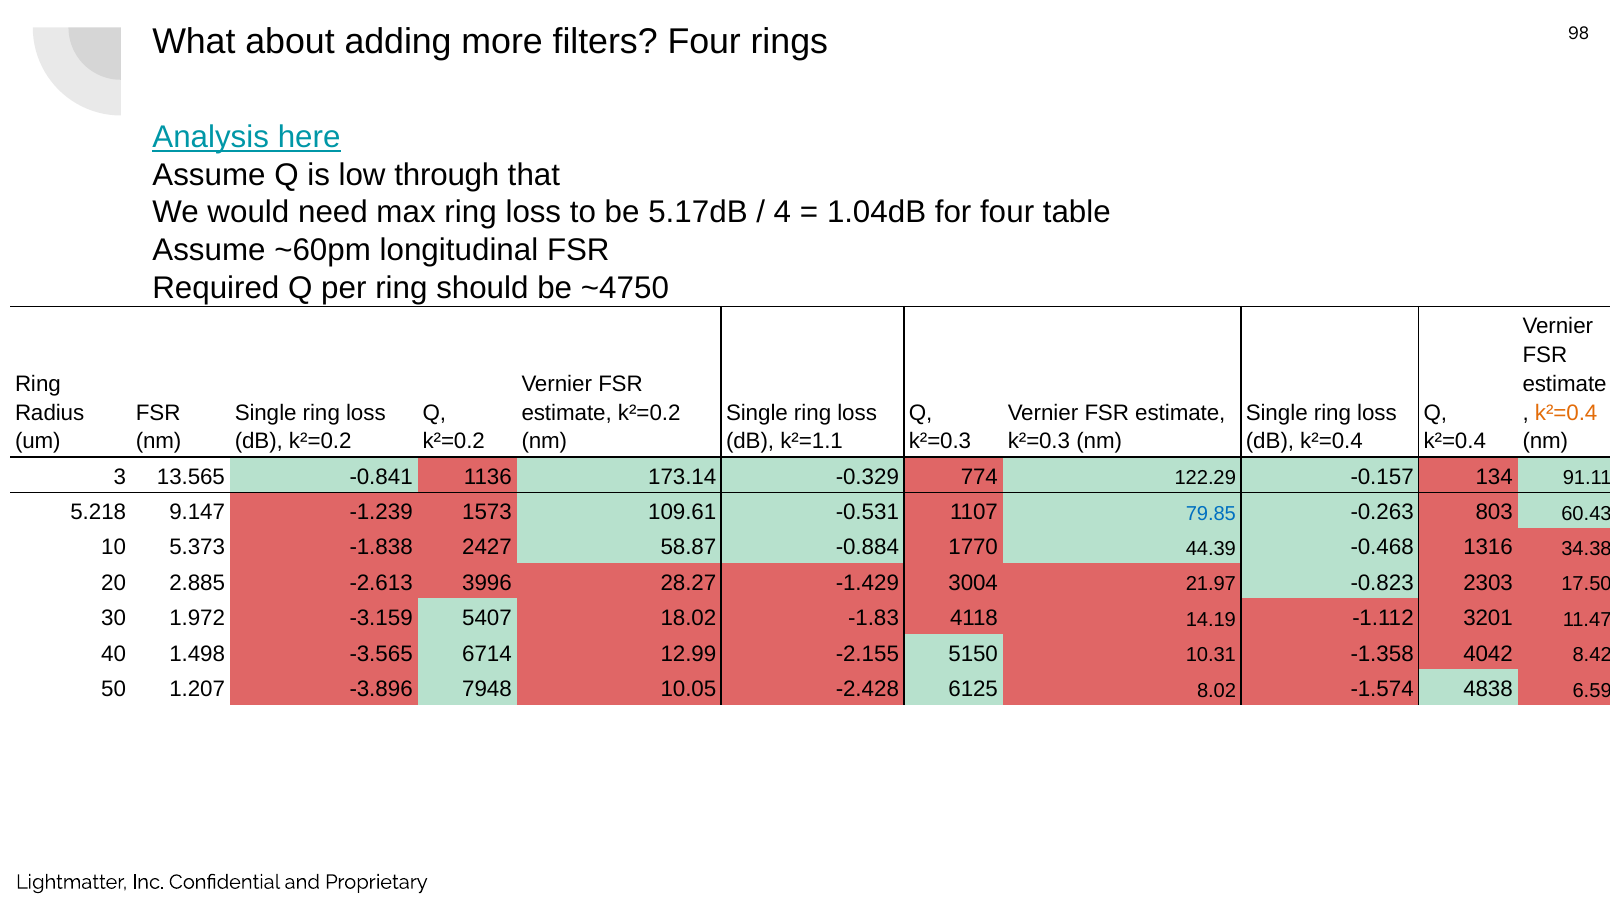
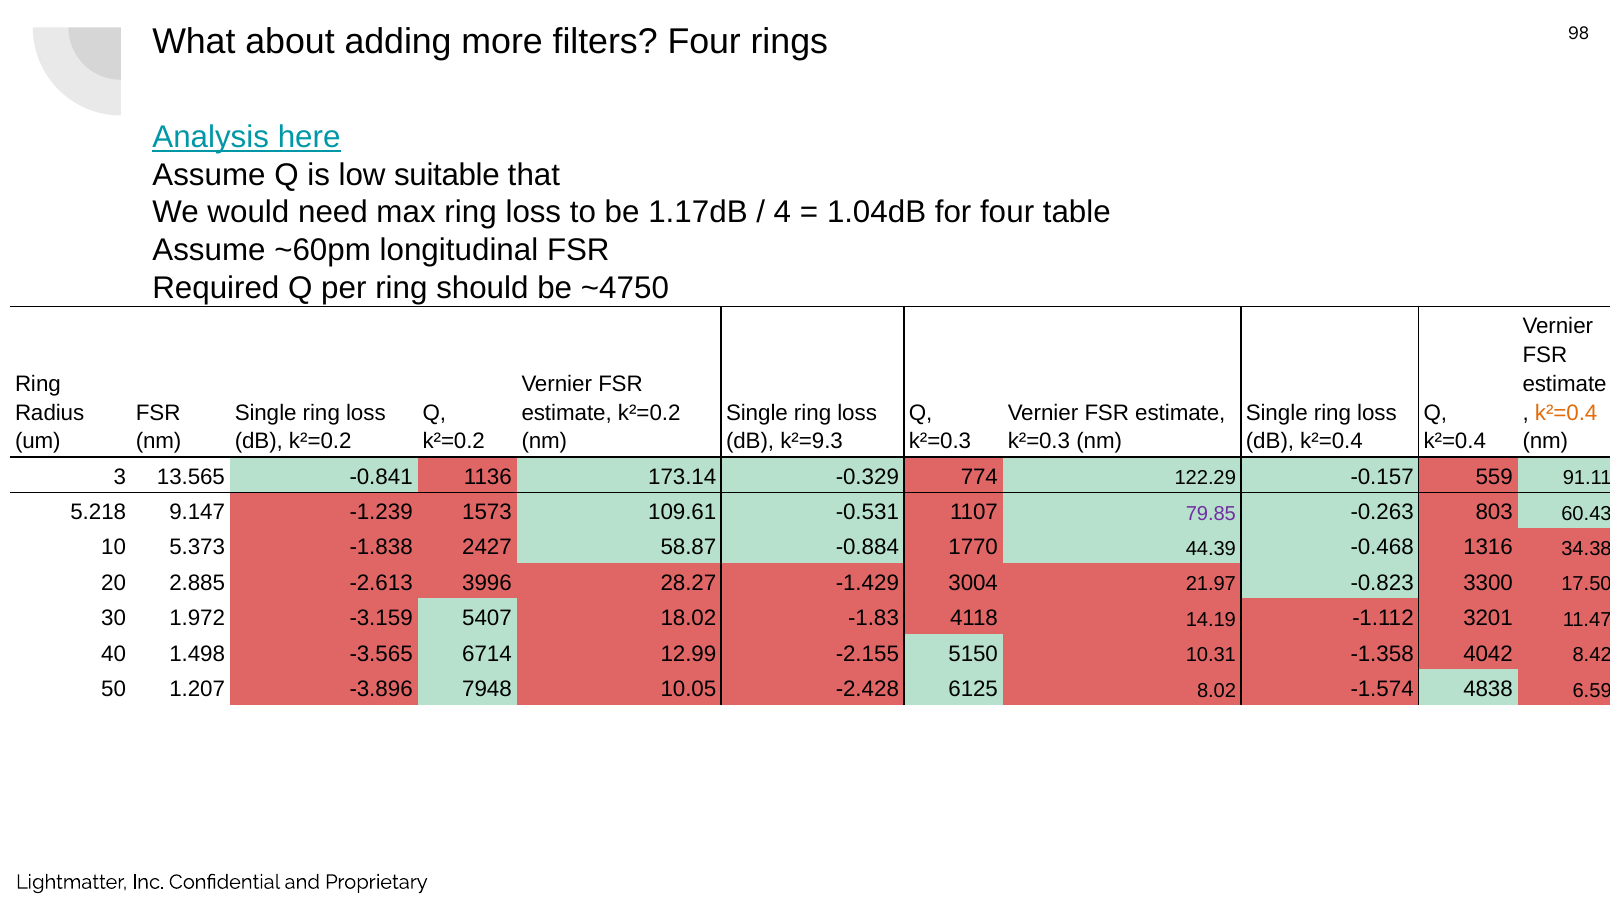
through: through -> suitable
5.17dB: 5.17dB -> 1.17dB
k²=1.1: k²=1.1 -> k²=9.3
134: 134 -> 559
79.85 colour: blue -> purple
2303: 2303 -> 3300
